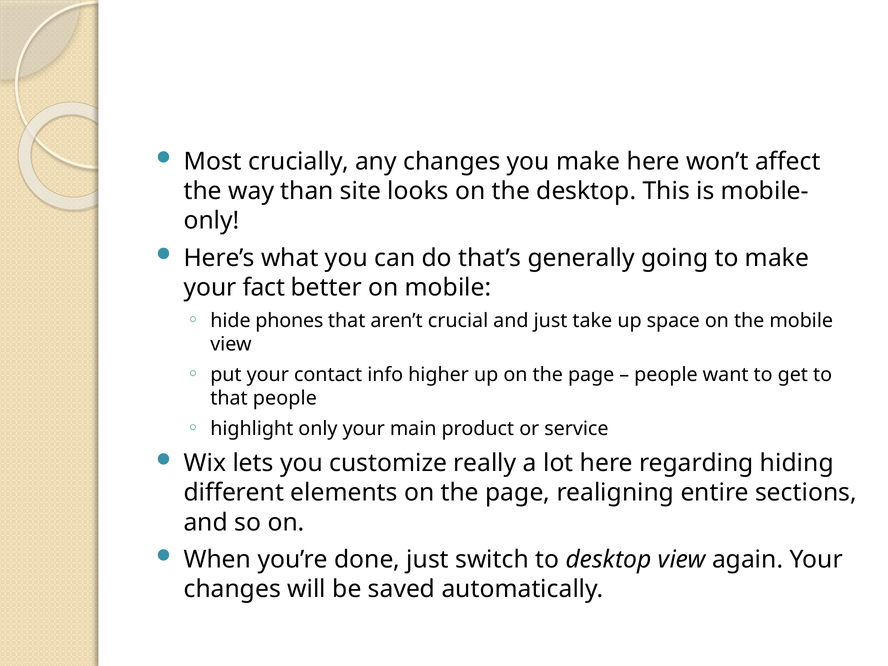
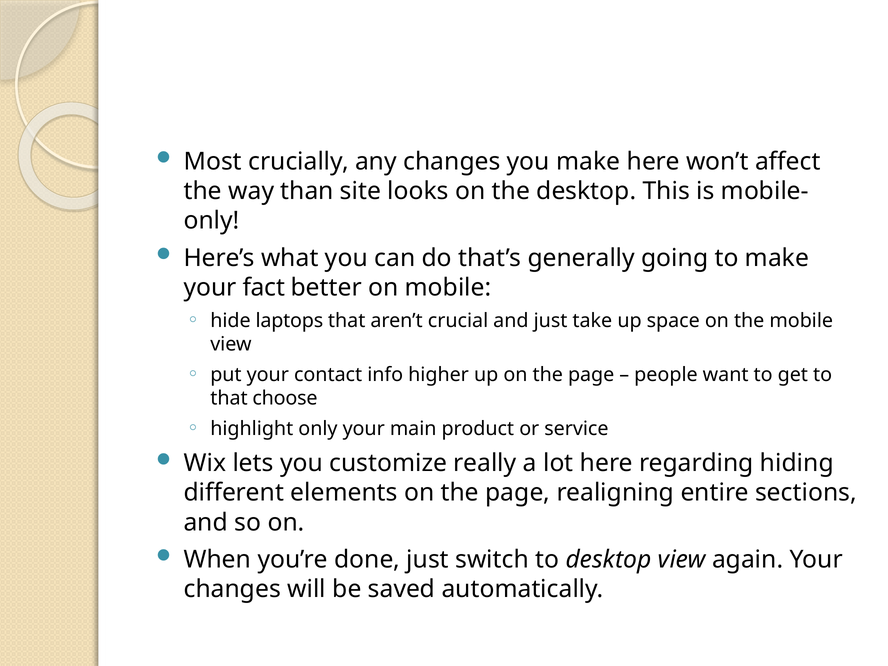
phones: phones -> laptops
that people: people -> choose
